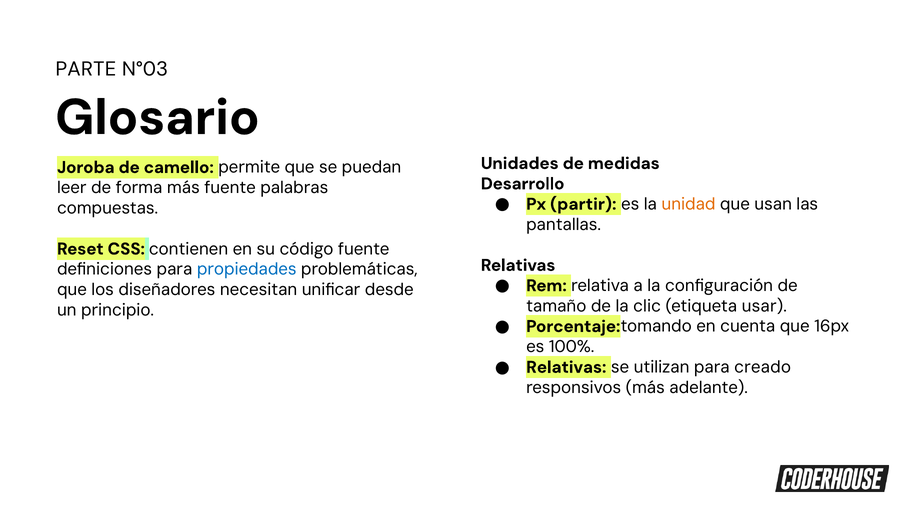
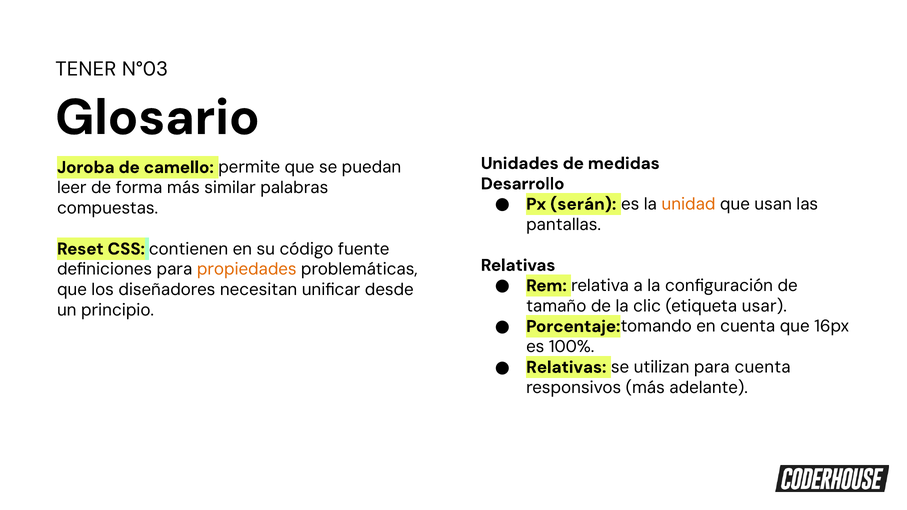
PARTE: PARTE -> TENER
más fuente: fuente -> similar
partir: partir -> serán
propiedades colour: blue -> orange
para creado: creado -> cuenta
